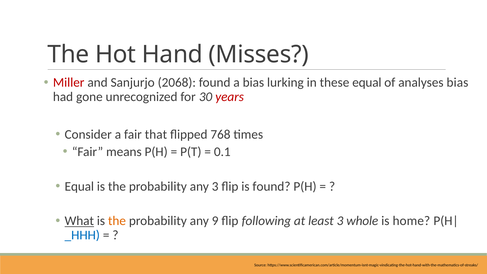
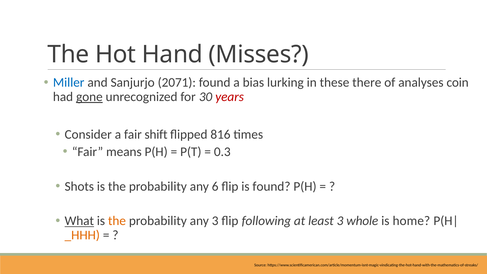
Miller colour: red -> blue
2068: 2068 -> 2071
these equal: equal -> there
analyses bias: bias -> coin
gone underline: none -> present
that: that -> shift
768: 768 -> 816
0.1: 0.1 -> 0.3
Equal at (79, 186): Equal -> Shots
any 3: 3 -> 6
any 9: 9 -> 3
_HHH colour: blue -> orange
